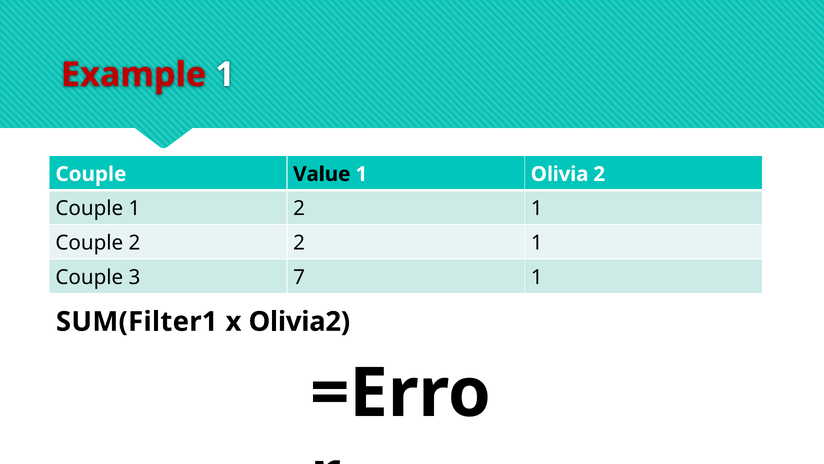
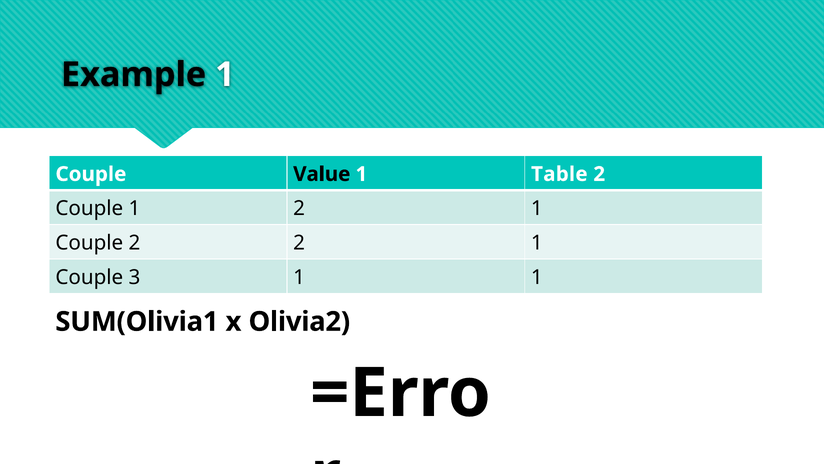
Example colour: red -> black
Olivia: Olivia -> Table
3 7: 7 -> 1
SUM(Filter1: SUM(Filter1 -> SUM(Olivia1
